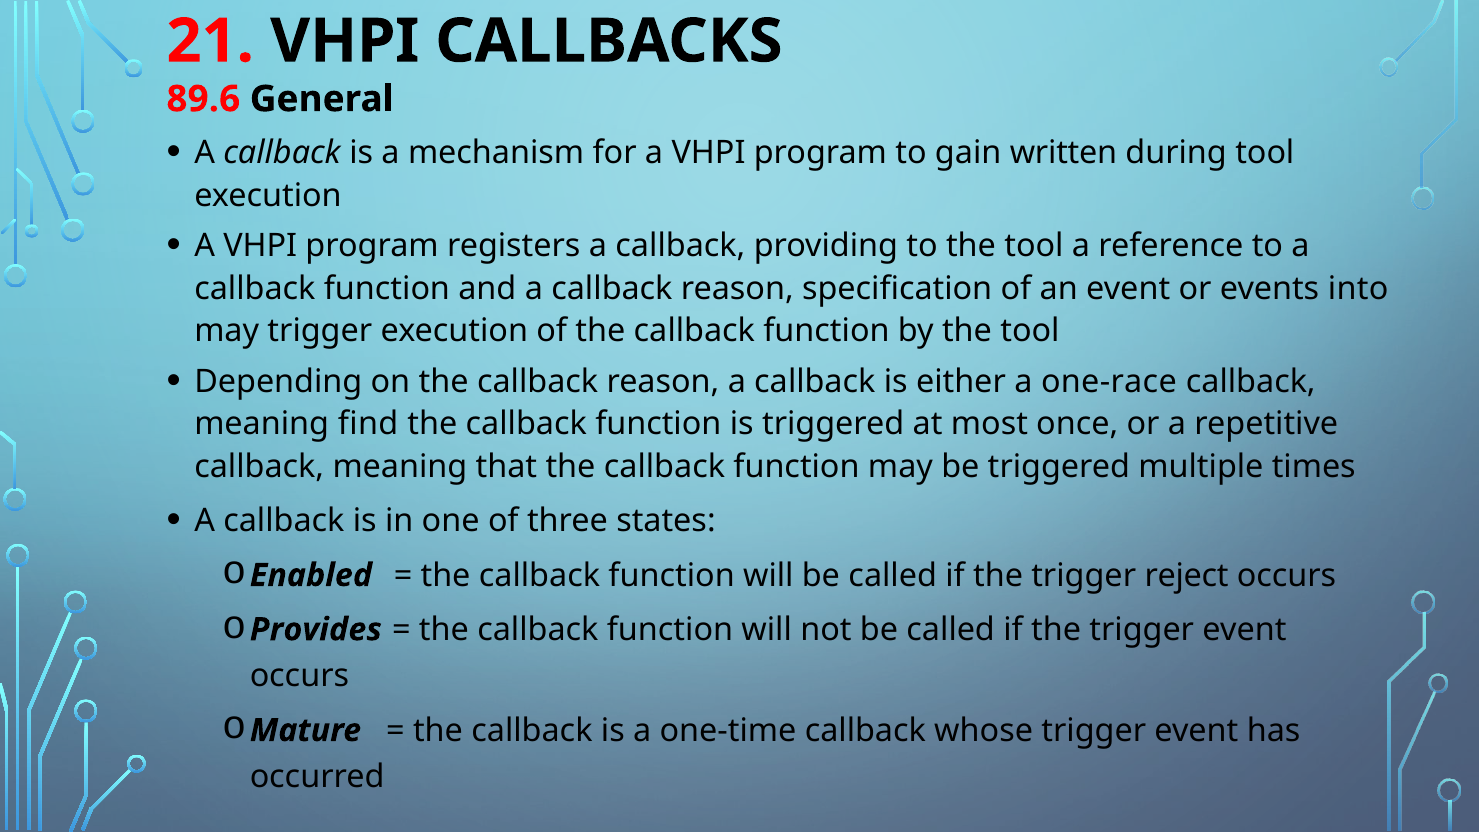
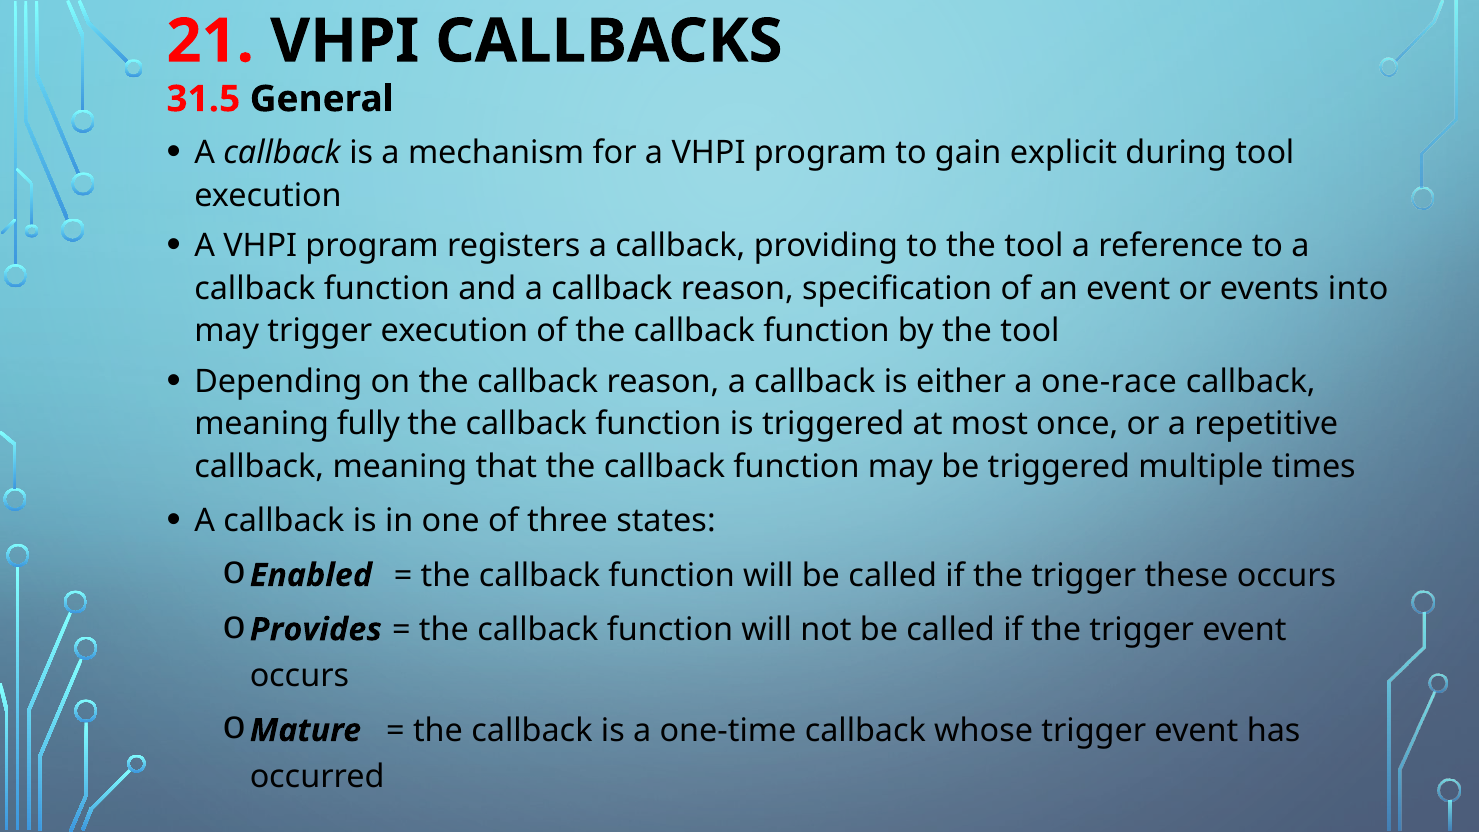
89.6: 89.6 -> 31.5
written: written -> explicit
find: find -> fully
reject: reject -> these
